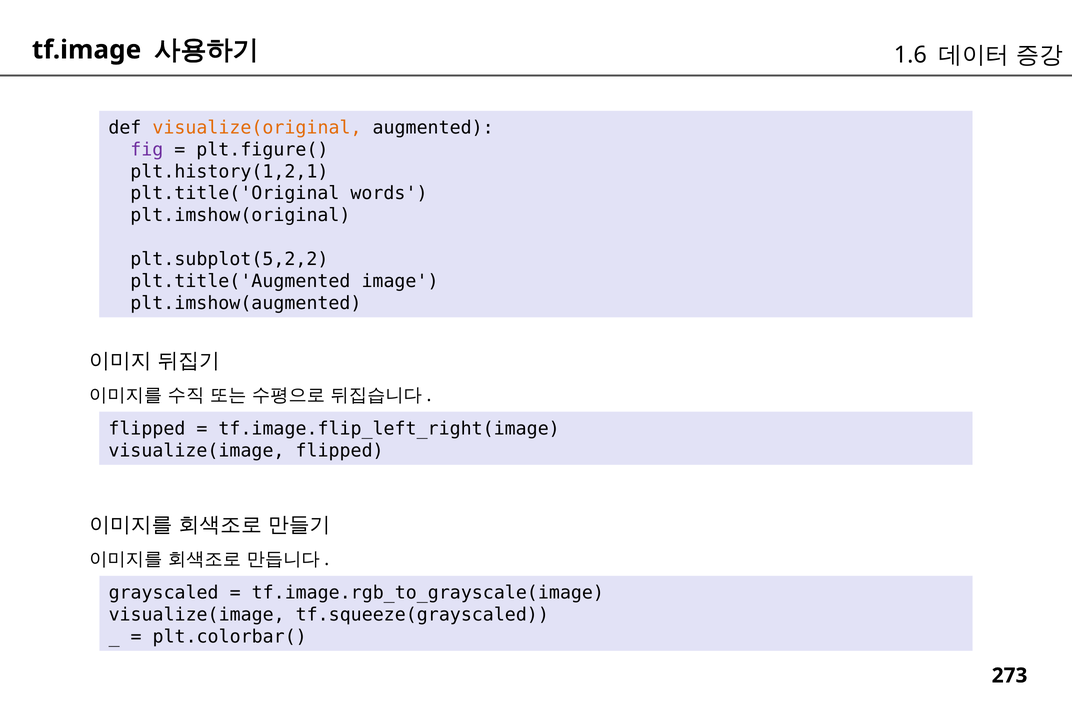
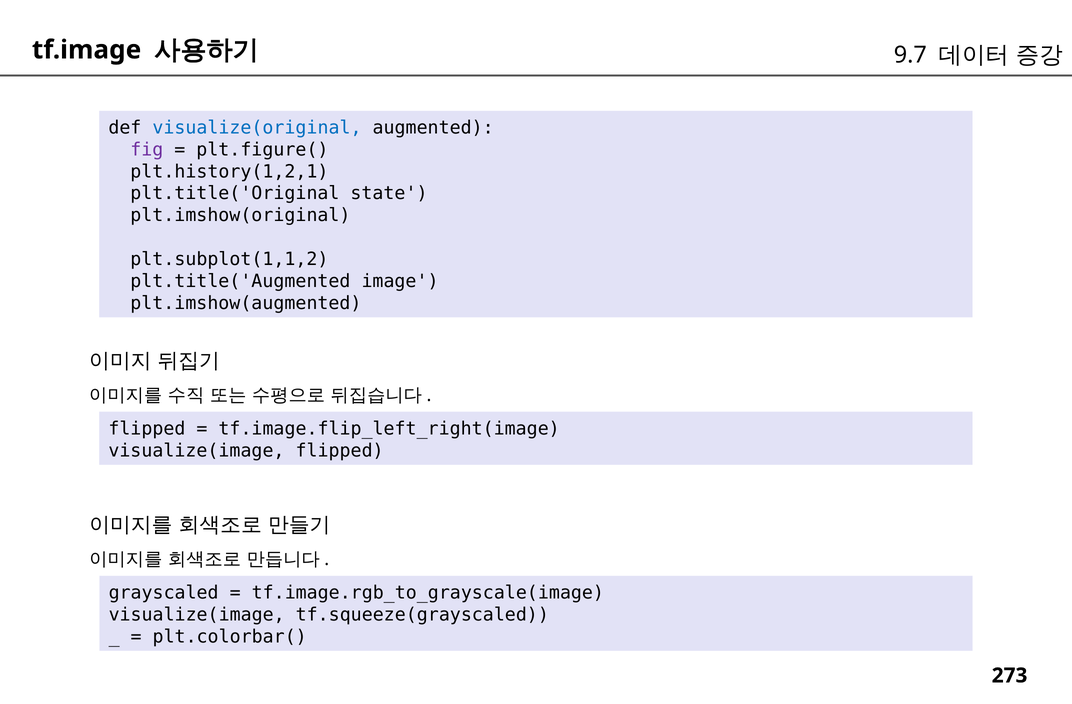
1.6: 1.6 -> 9.7
visualize(original colour: orange -> blue
words: words -> state
plt.subplot(5,2,2: plt.subplot(5,2,2 -> plt.subplot(1,1,2
